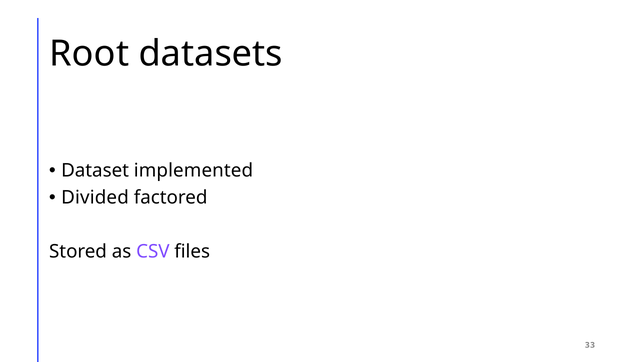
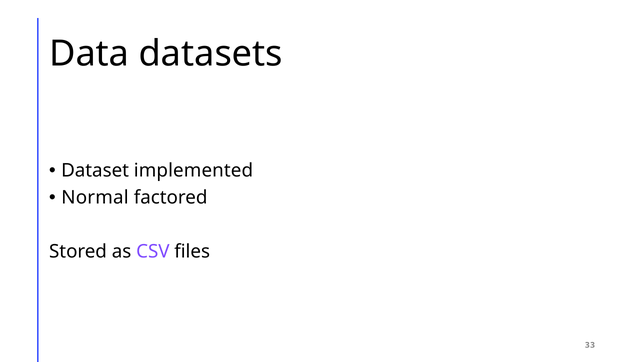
Root: Root -> Data
Divided: Divided -> Normal
